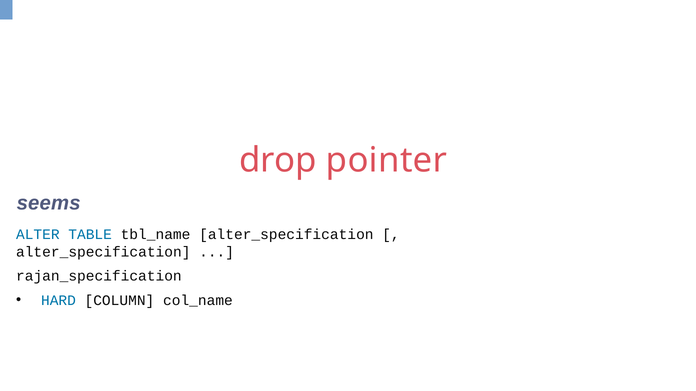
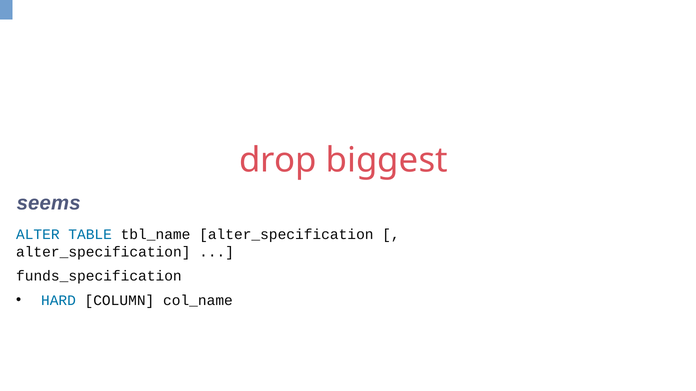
pointer: pointer -> biggest
rajan_specification: rajan_specification -> funds_specification
